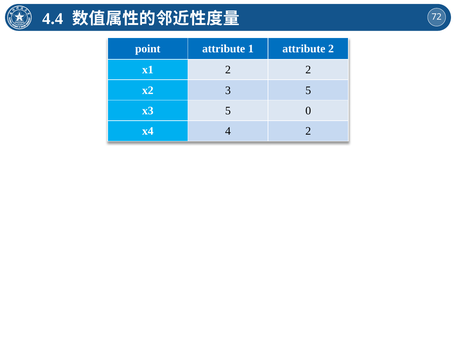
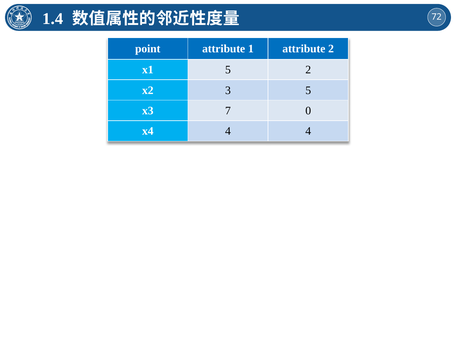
4.4: 4.4 -> 1.4
x1 2: 2 -> 5
x3 5: 5 -> 7
4 2: 2 -> 4
